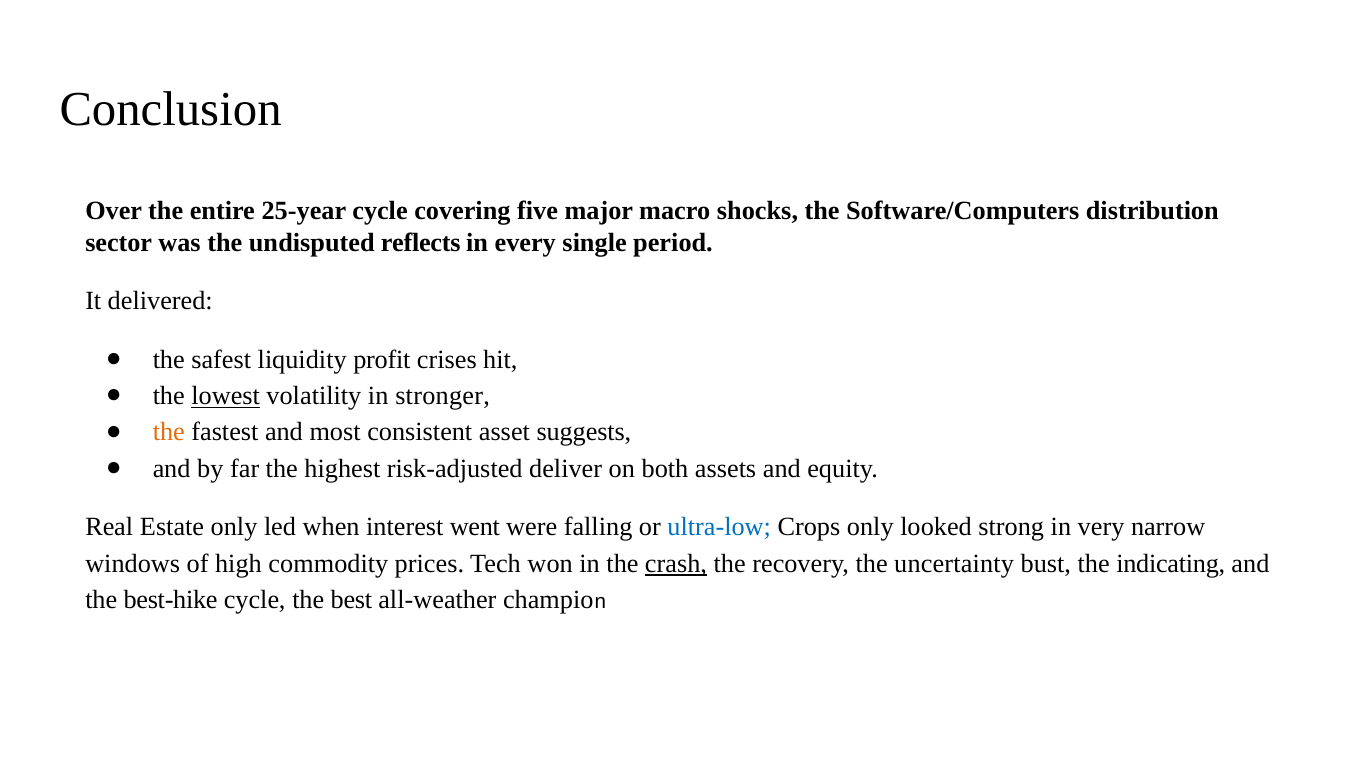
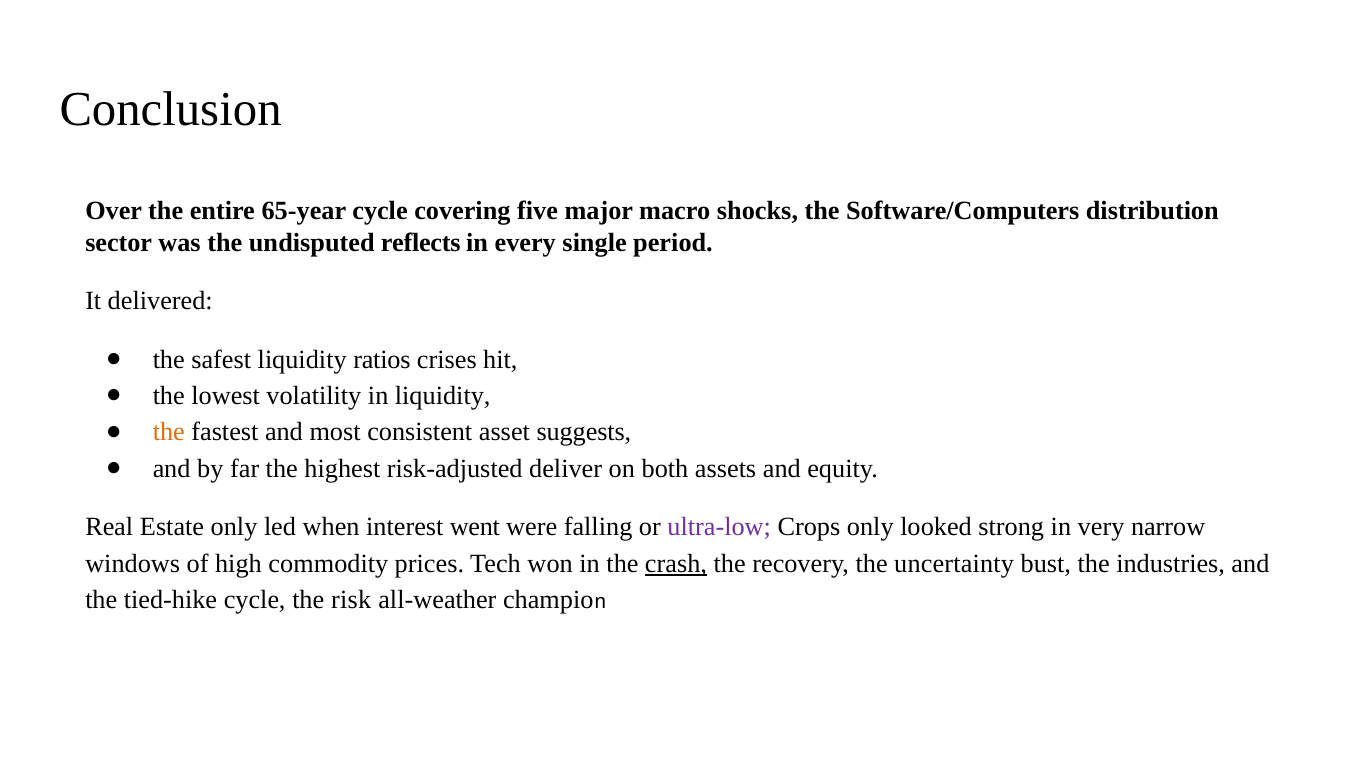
25-year: 25-year -> 65-year
profit: profit -> ratios
lowest underline: present -> none
in stronger: stronger -> liquidity
ultra-low colour: blue -> purple
indicating: indicating -> industries
best-hike: best-hike -> tied-hike
best: best -> risk
